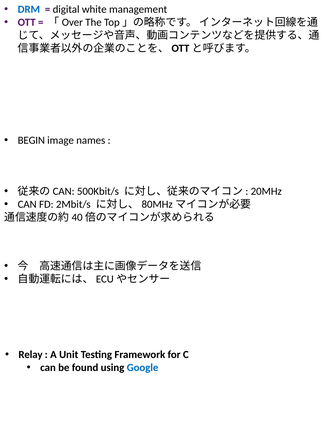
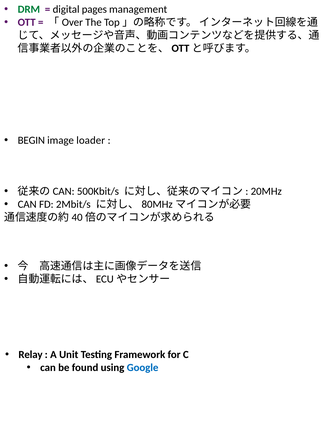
DRM colour: blue -> green
white: white -> pages
names: names -> loader
